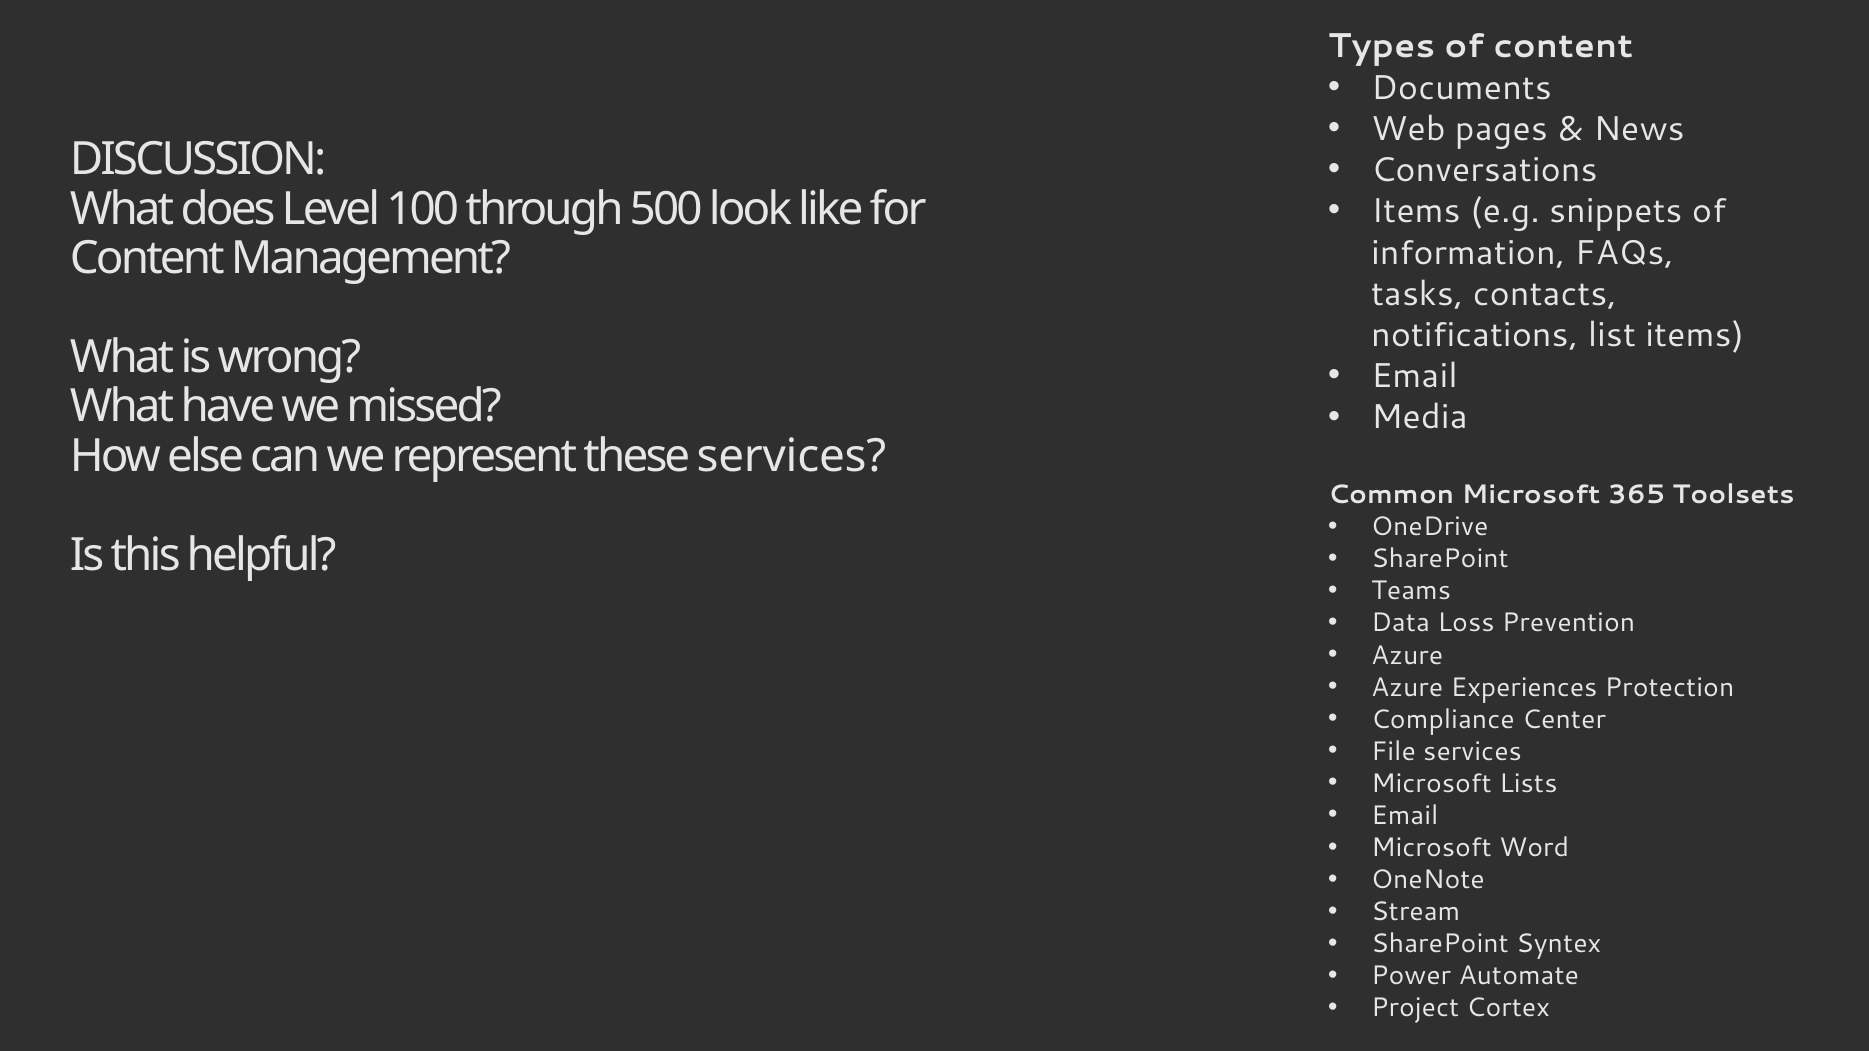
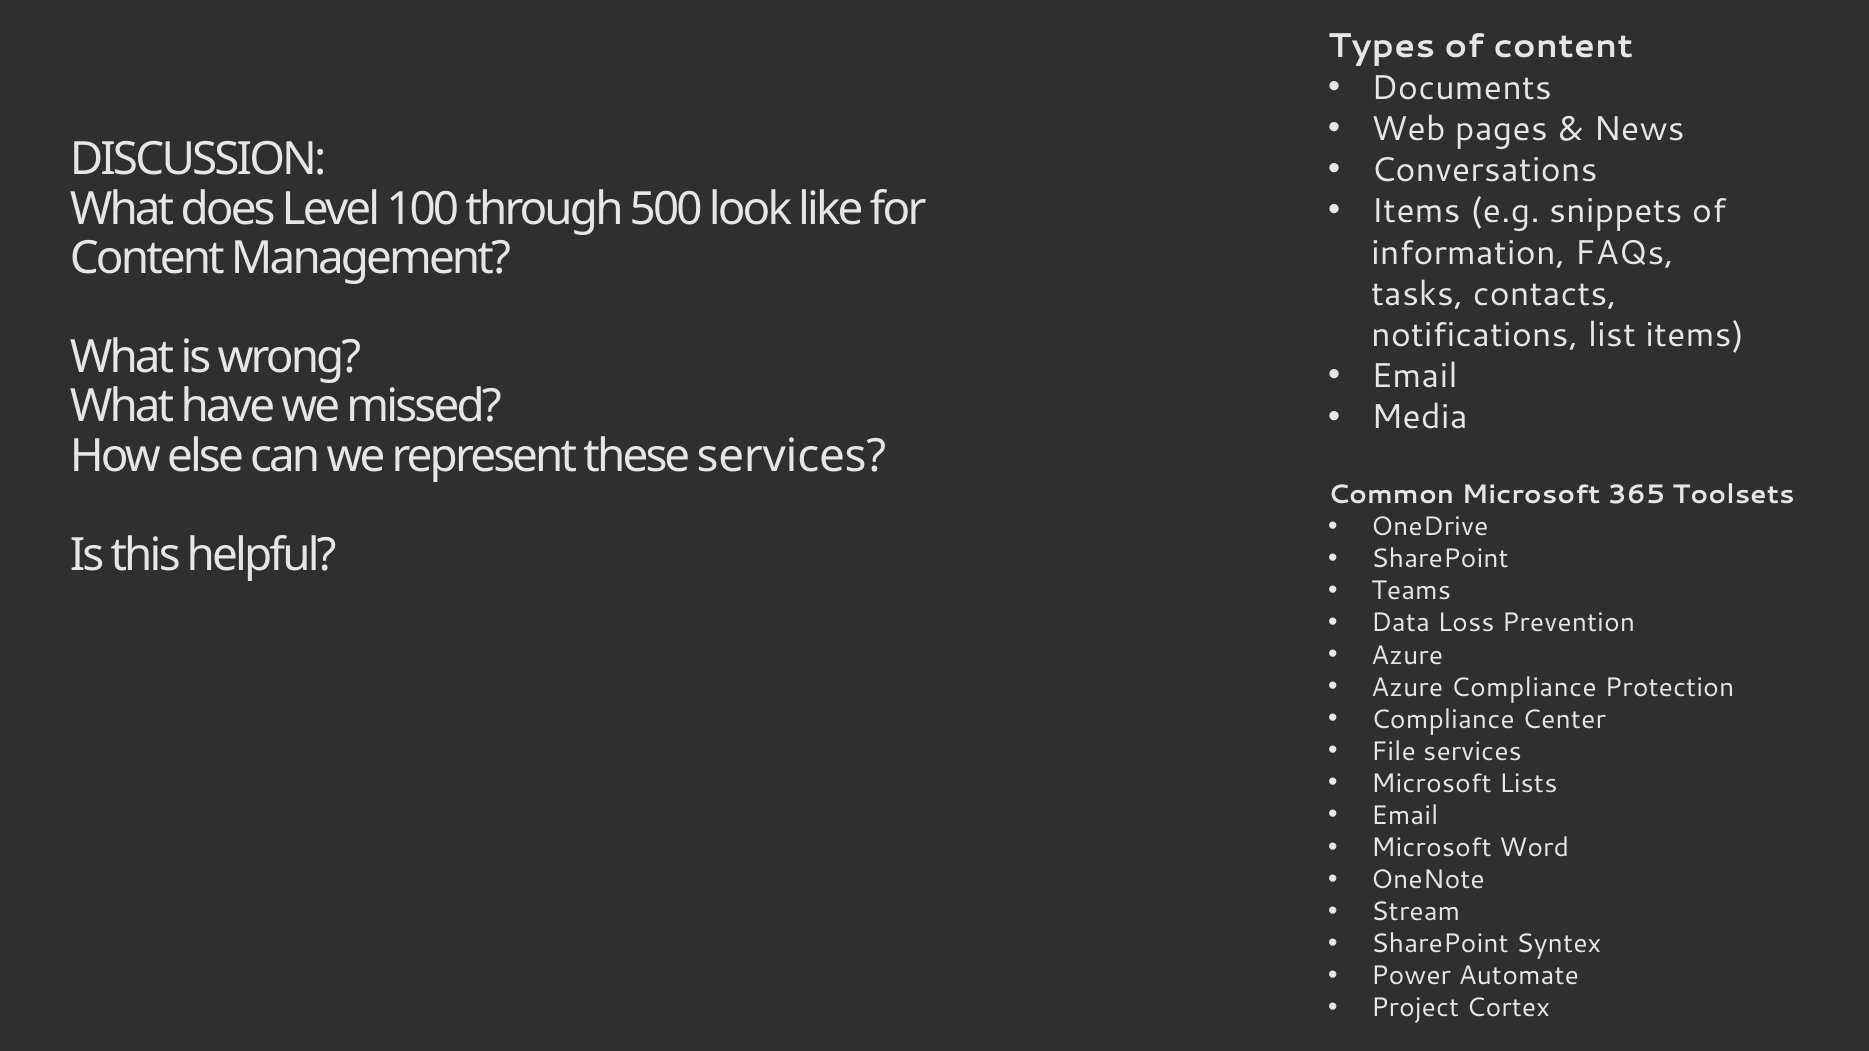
Azure Experiences: Experiences -> Compliance
